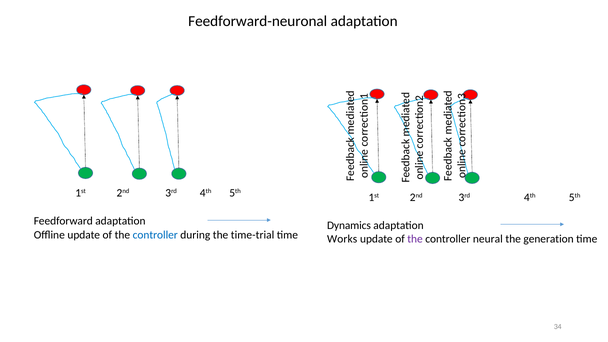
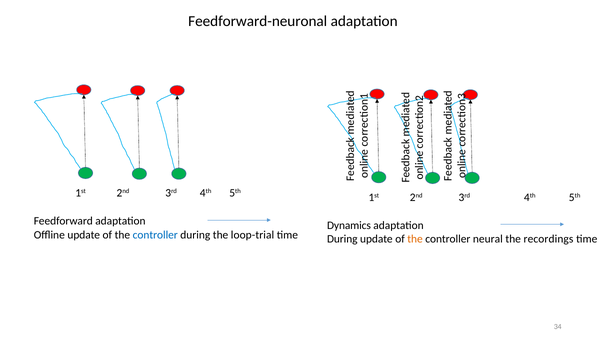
time-trial: time-trial -> loop-trial
Works at (342, 239): Works -> During
the at (415, 239) colour: purple -> orange
generation: generation -> recordings
